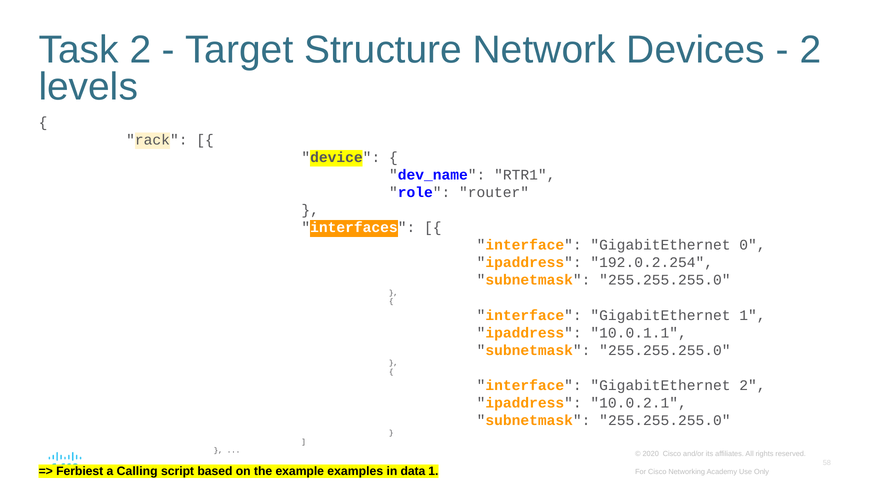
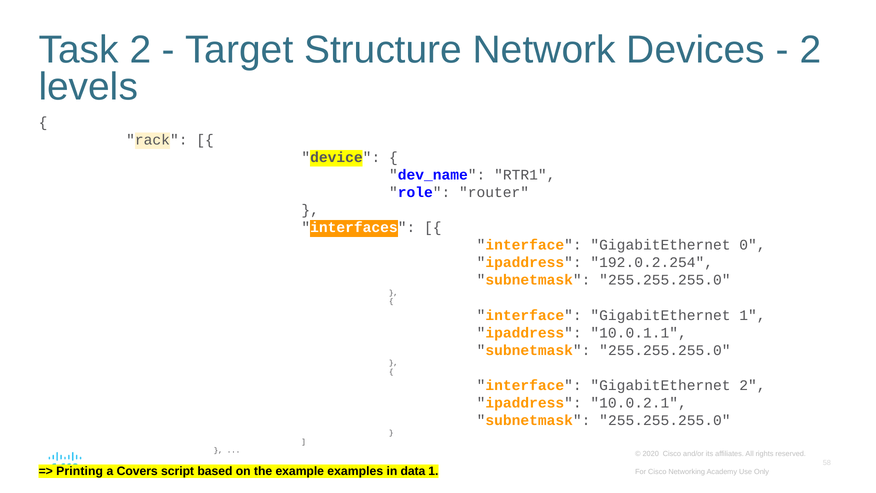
Ferbiest: Ferbiest -> Printing
Calling: Calling -> Covers
